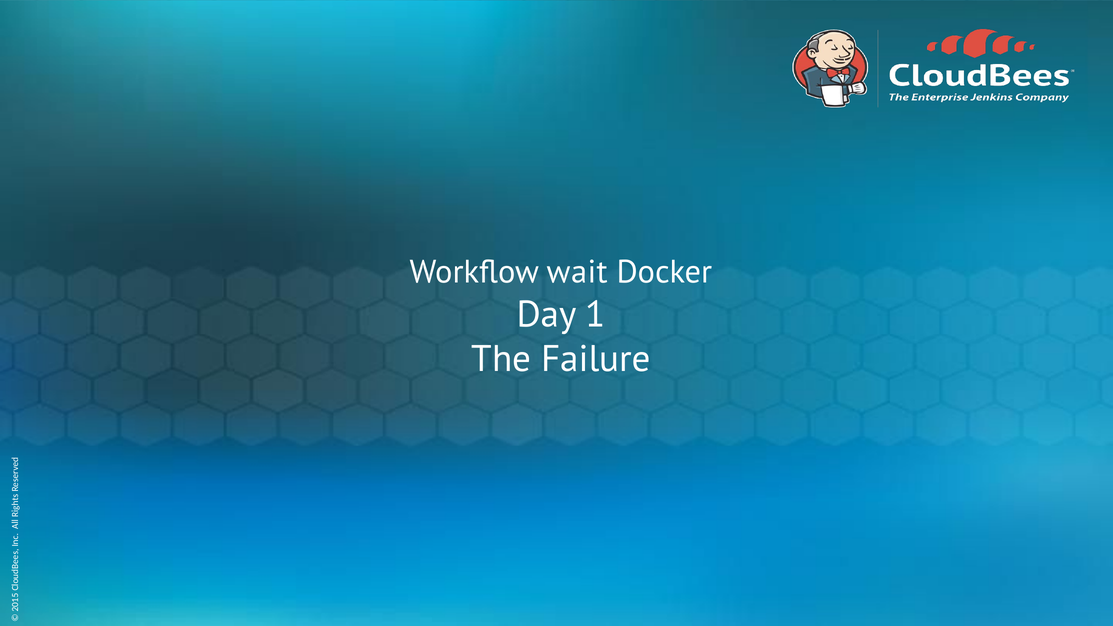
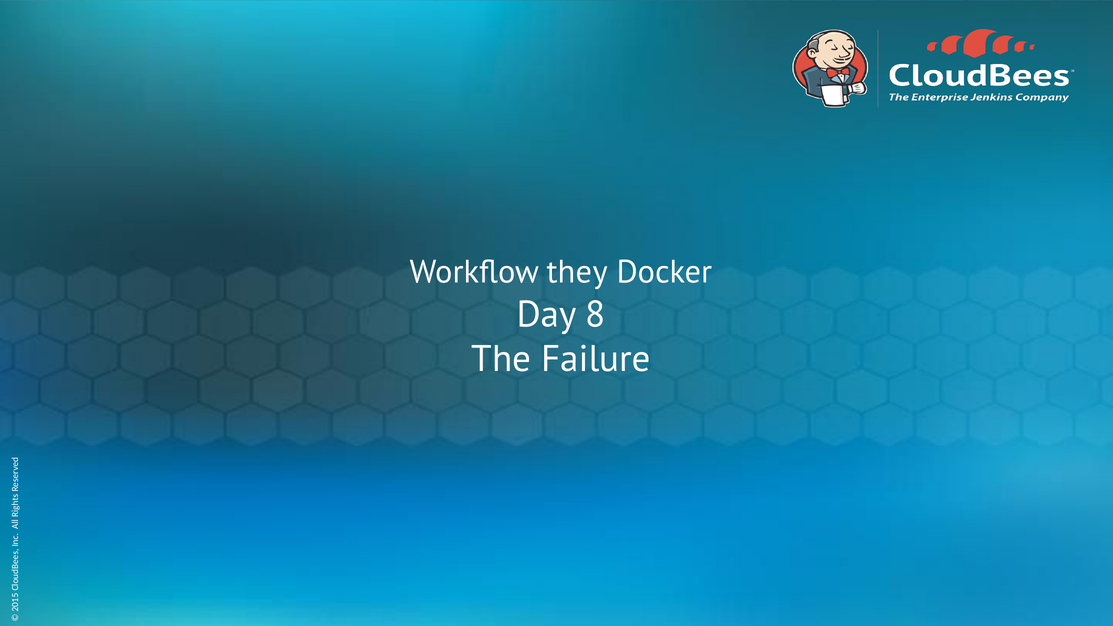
wait: wait -> they
Day 1: 1 -> 8
